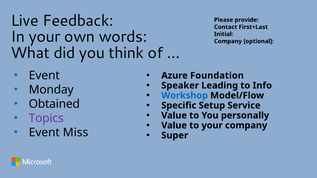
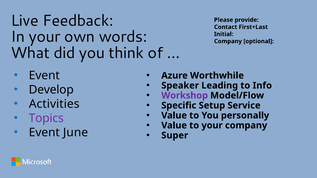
Foundation: Foundation -> Worthwhile
Monday: Monday -> Develop
Workshop colour: blue -> purple
Obtained: Obtained -> Activities
Miss: Miss -> June
